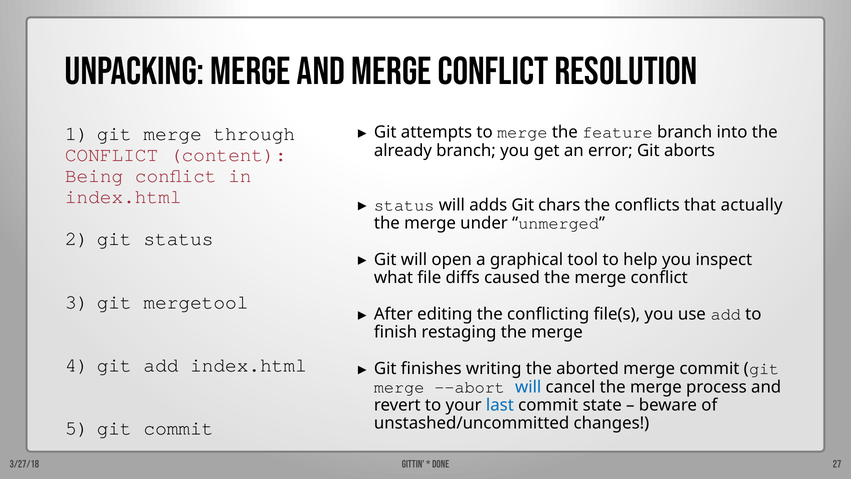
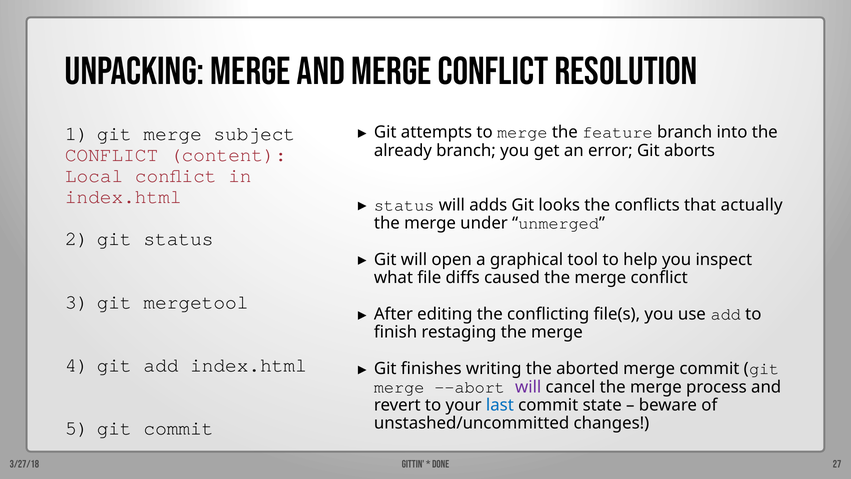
through: through -> subject
Being: Being -> Local
chars: chars -> looks
will at (528, 387) colour: blue -> purple
